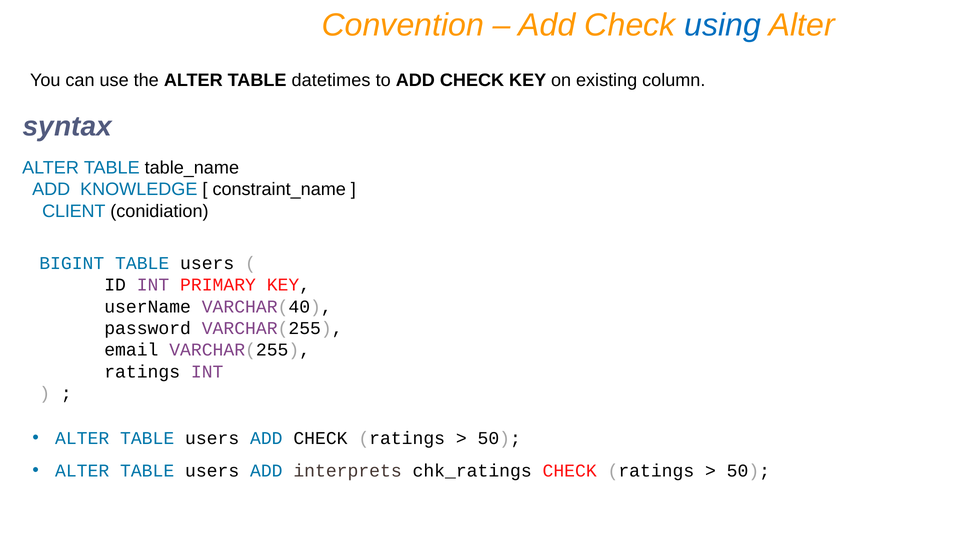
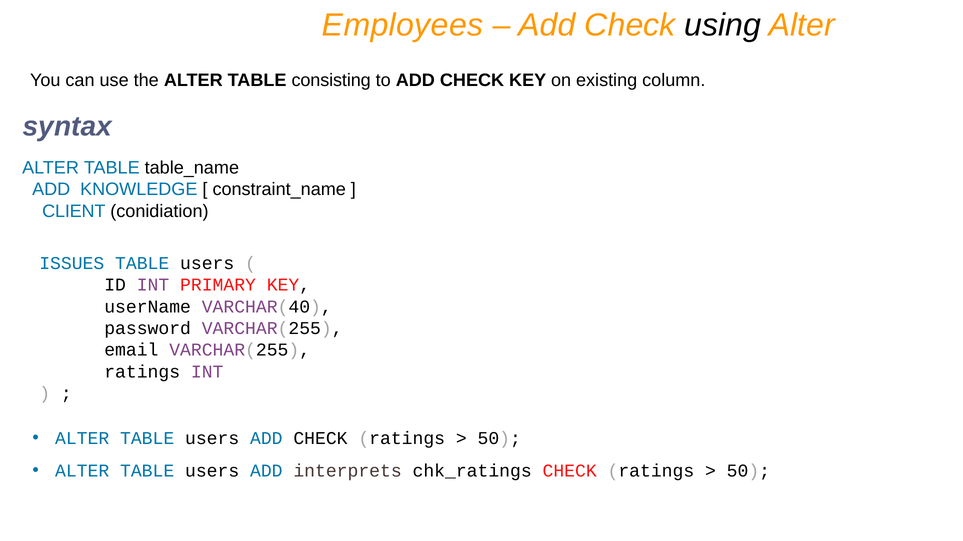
Convention: Convention -> Employees
using colour: blue -> black
datetimes: datetimes -> consisting
BIGINT: BIGINT -> ISSUES
